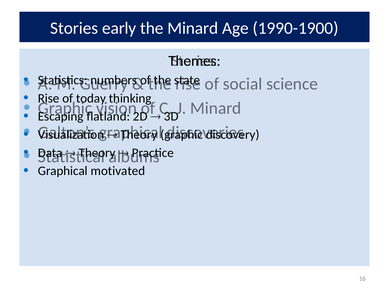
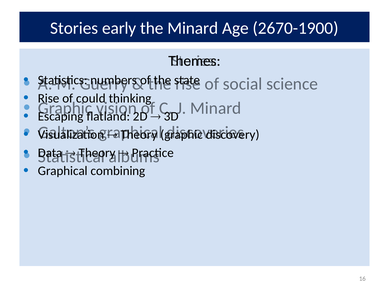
1990-1900: 1990-1900 -> 2670-1900
today: today -> could
motivated: motivated -> combining
